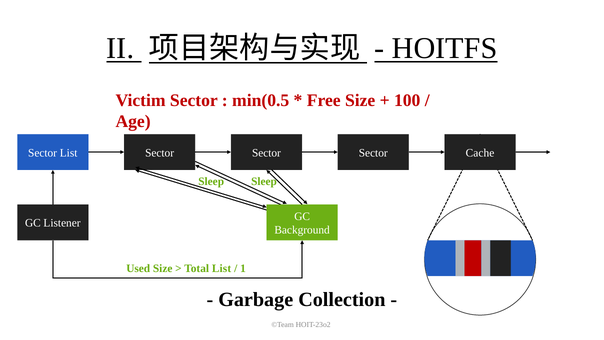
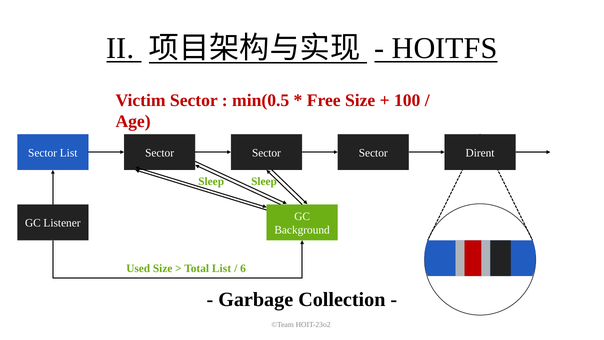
Cache: Cache -> Dirent
1: 1 -> 6
